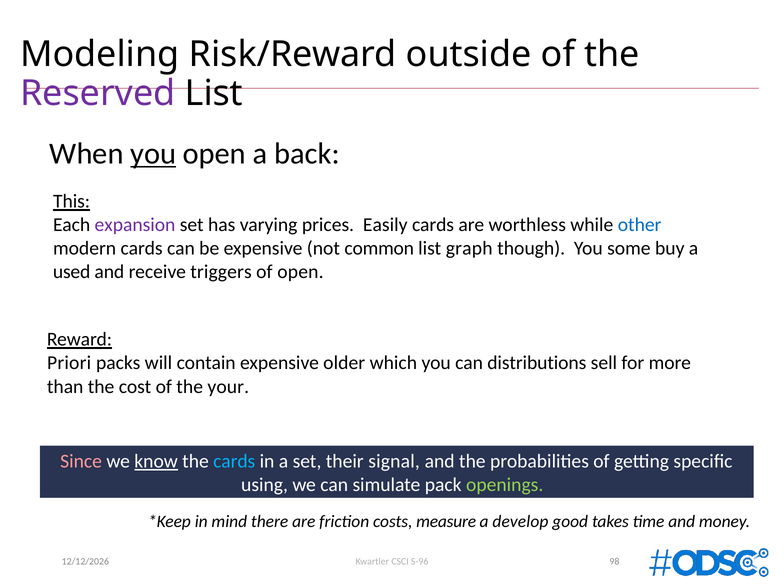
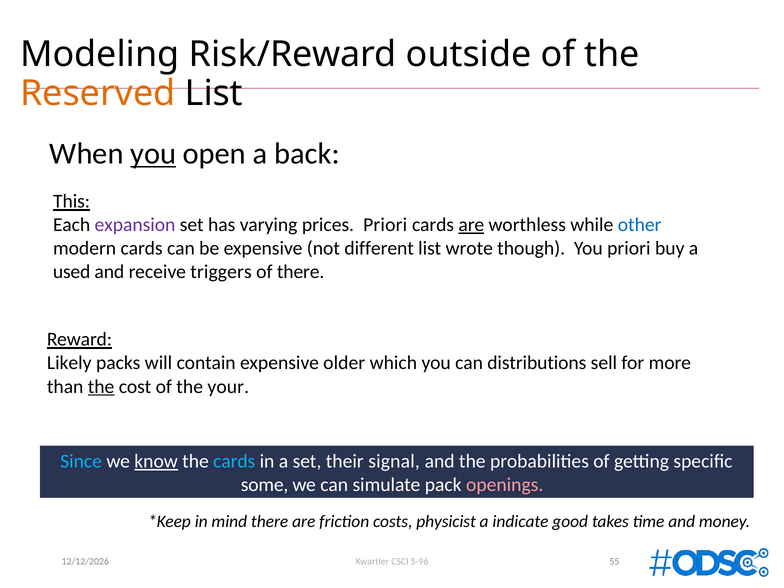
Reserved colour: purple -> orange
prices Easily: Easily -> Priori
are at (471, 225) underline: none -> present
common: common -> different
graph: graph -> wrote
You some: some -> priori
of open: open -> there
Priori: Priori -> Likely
the at (101, 387) underline: none -> present
Since colour: pink -> light blue
using: using -> some
openings colour: light green -> pink
measure: measure -> physicist
develop: develop -> indicate
98: 98 -> 55
